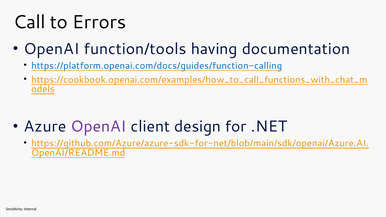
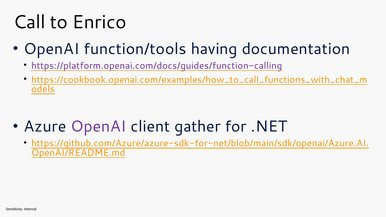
Errors: Errors -> Enrico
https://platform.openai.com/docs/guides/function-calling colour: blue -> purple
design: design -> gather
